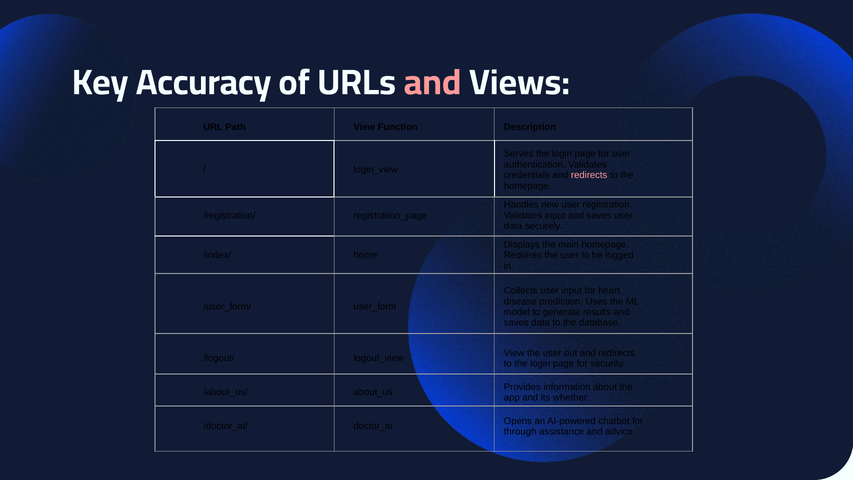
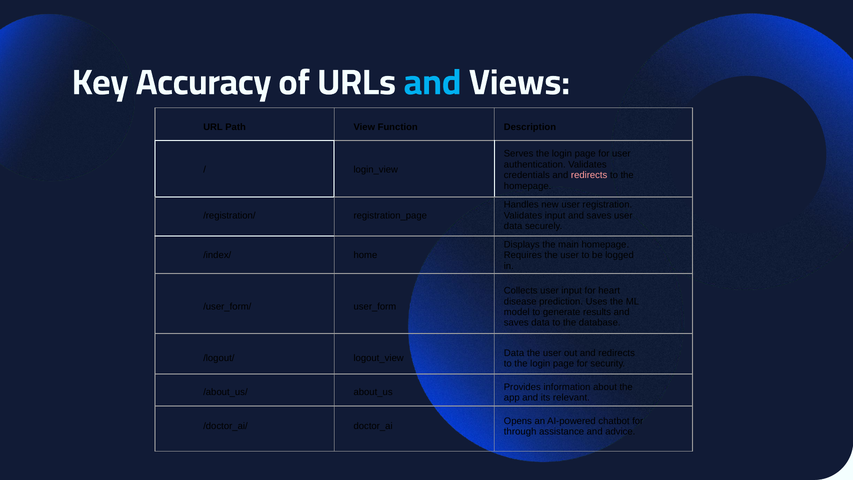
and at (432, 82) colour: pink -> light blue
View at (514, 353): View -> Data
whether: whether -> relevant
